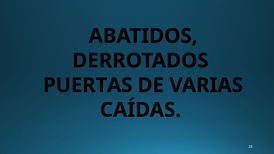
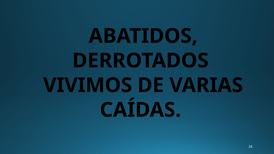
PUERTAS: PUERTAS -> VIVIMOS
